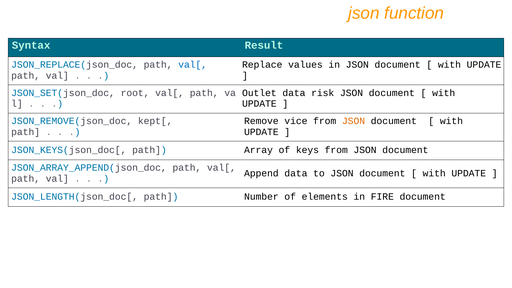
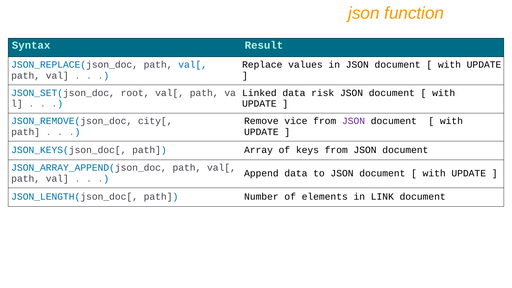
Outlet: Outlet -> Linked
kept[: kept[ -> city[
JSON at (354, 121) colour: orange -> purple
FIRE: FIRE -> LINK
